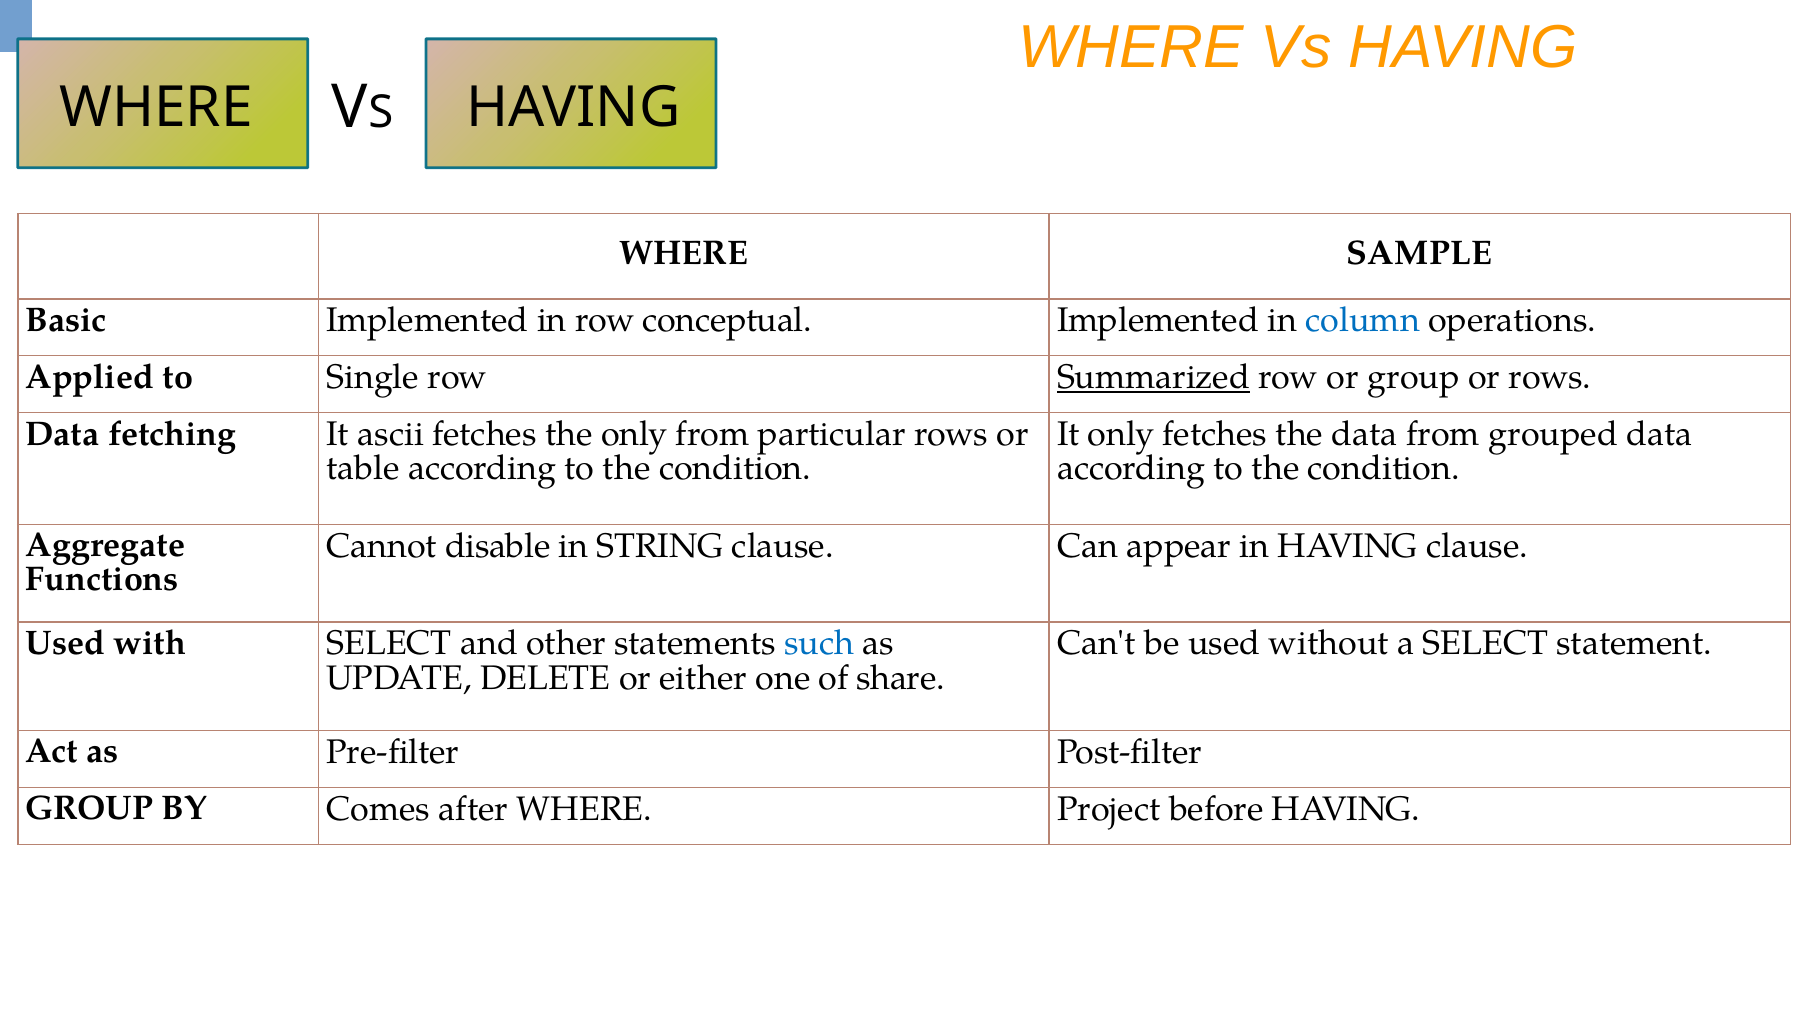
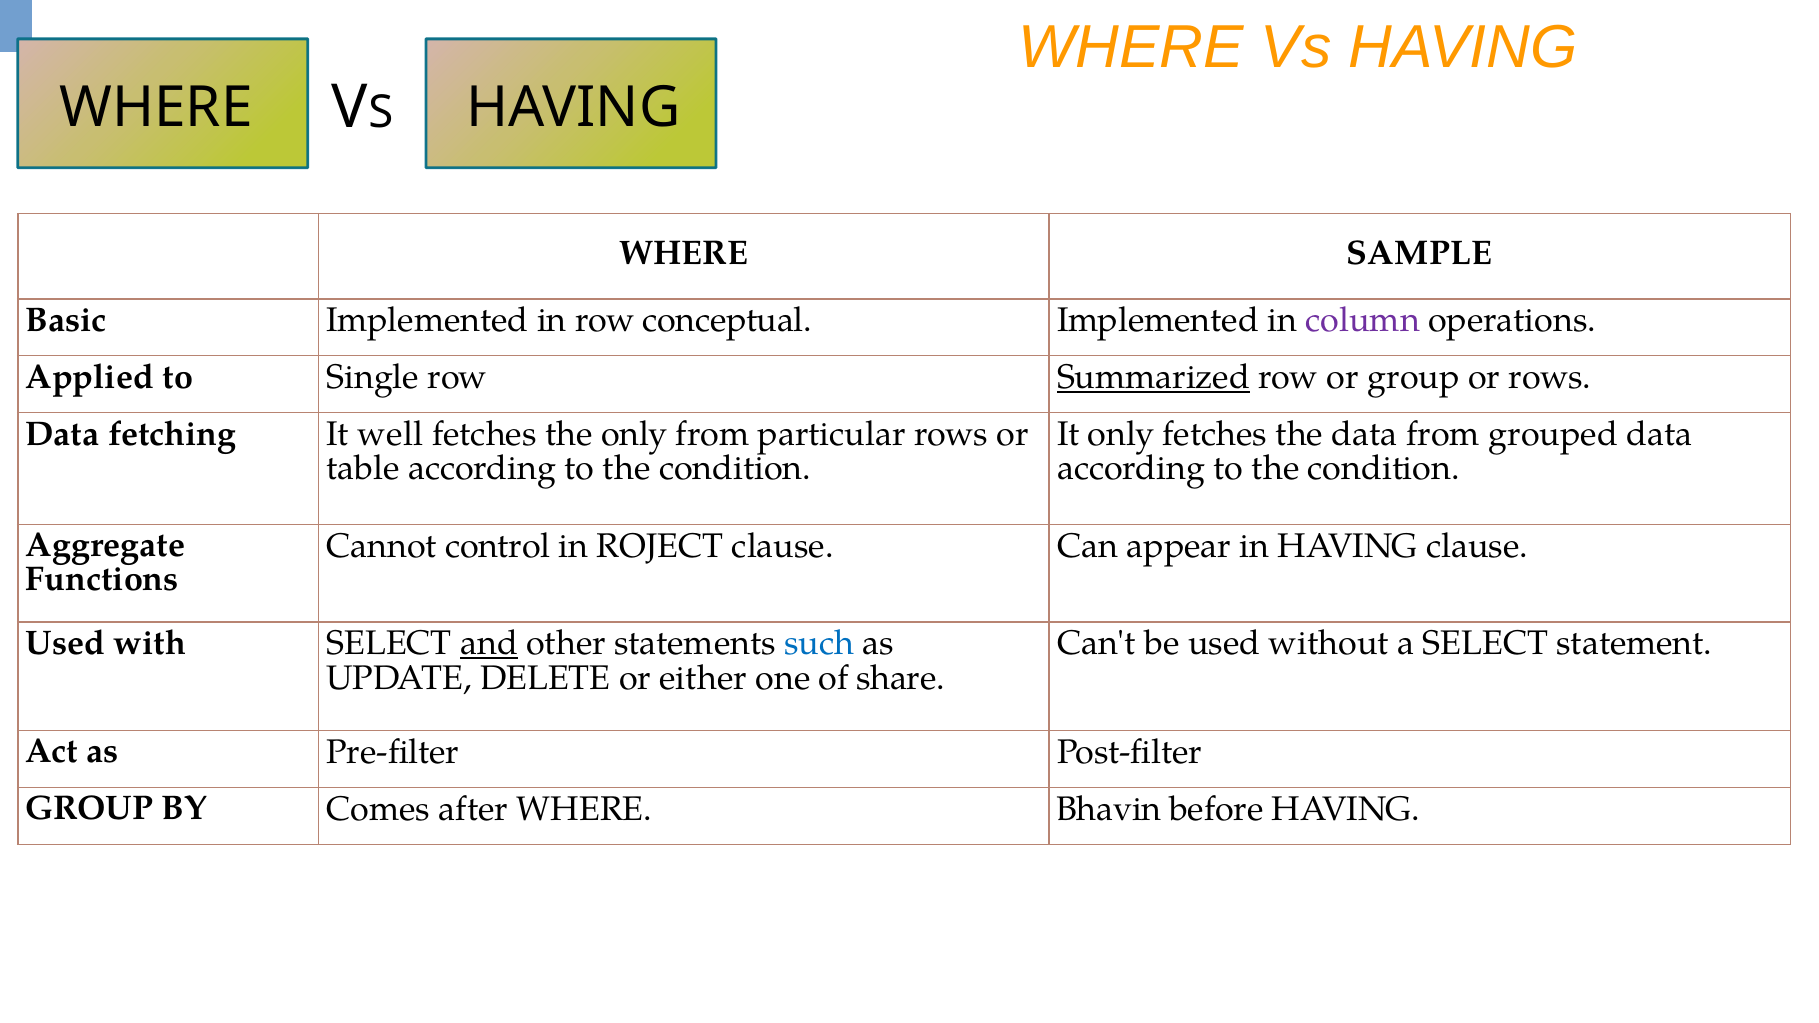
column colour: blue -> purple
ascii: ascii -> well
disable: disable -> control
STRING: STRING -> ROJECT
and underline: none -> present
Project: Project -> Bhavin
